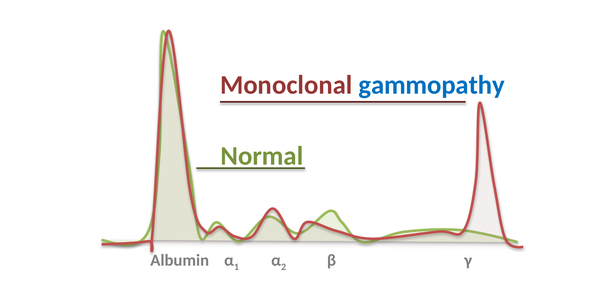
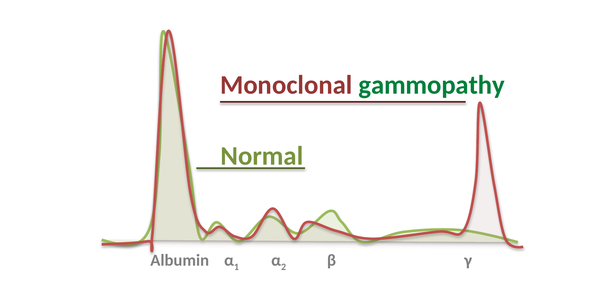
gammopathy colour: blue -> green
